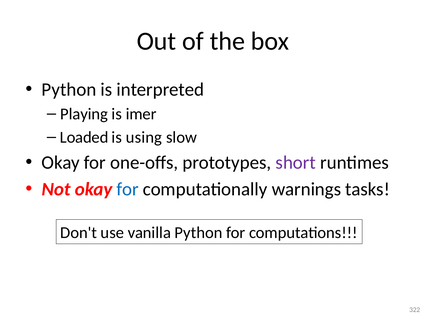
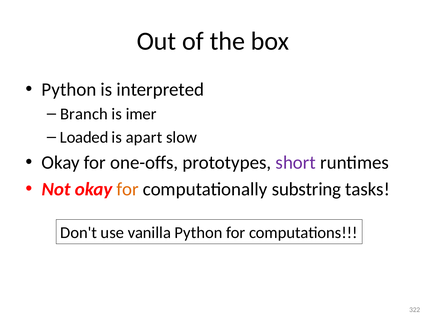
Playing: Playing -> Branch
using: using -> apart
for at (128, 189) colour: blue -> orange
warnings: warnings -> substring
